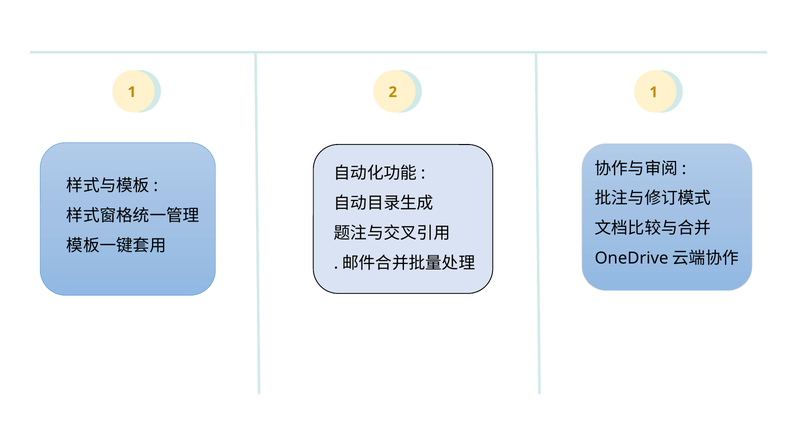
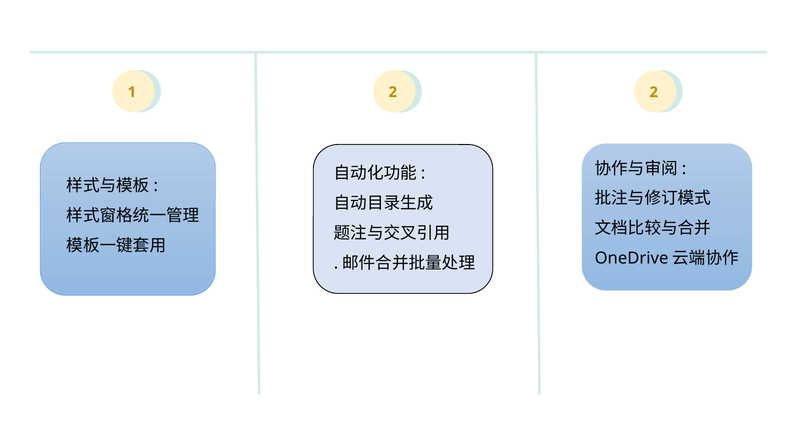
2 1: 1 -> 2
